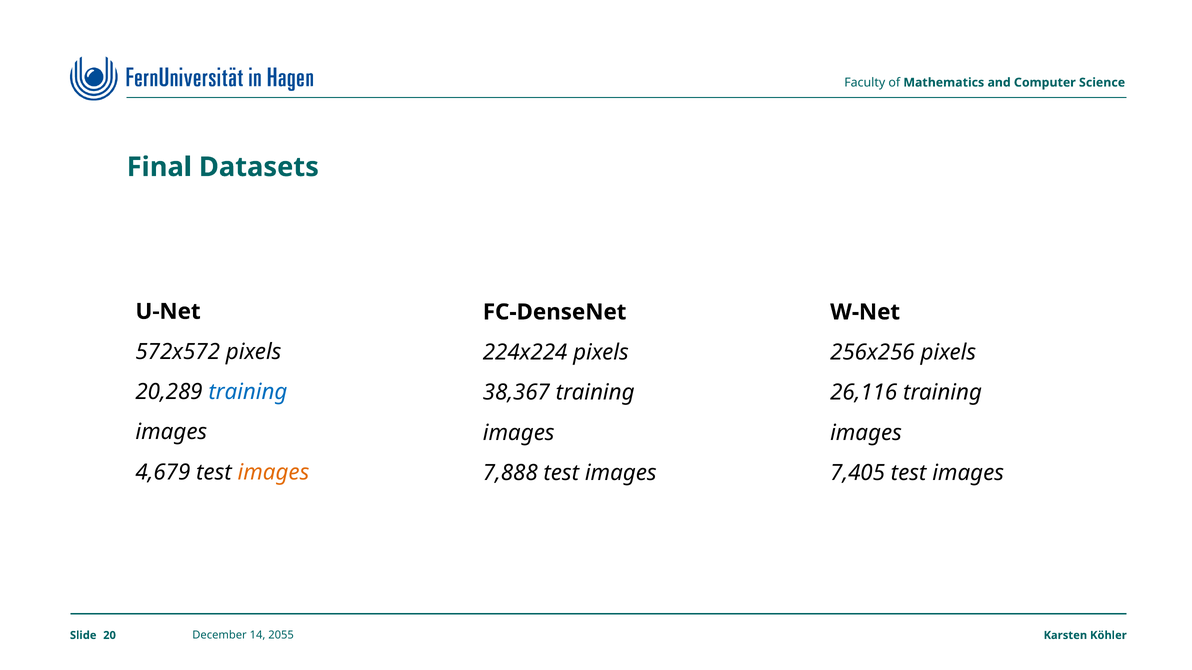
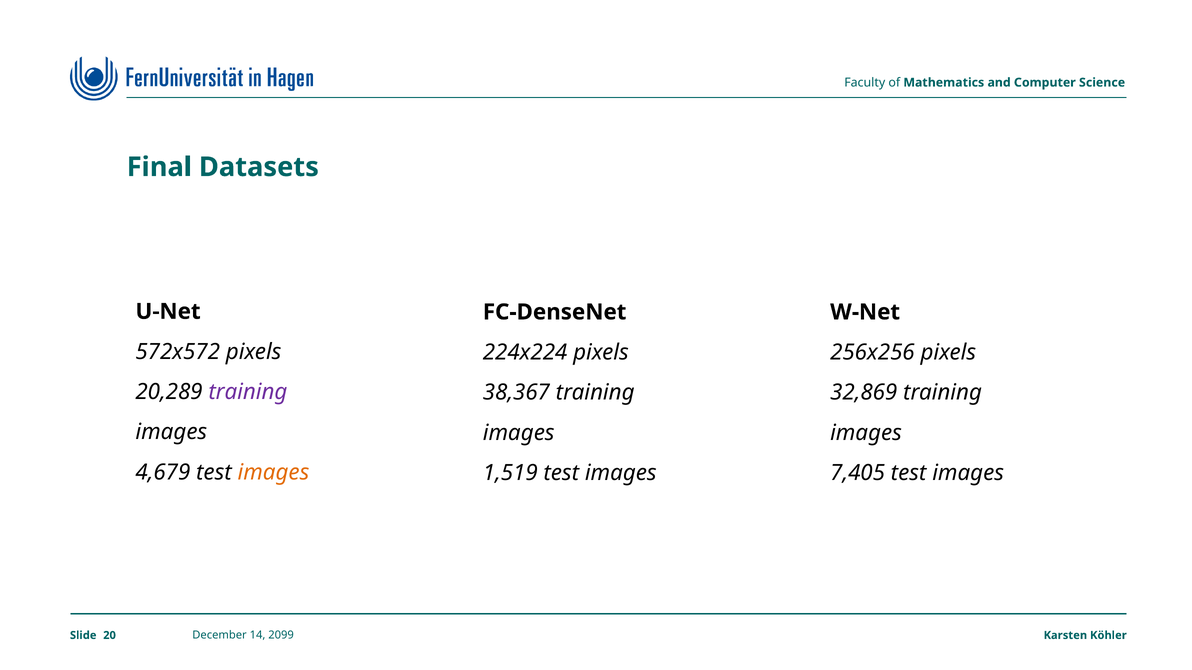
training at (248, 392) colour: blue -> purple
26,116: 26,116 -> 32,869
7,888: 7,888 -> 1,519
2055: 2055 -> 2099
